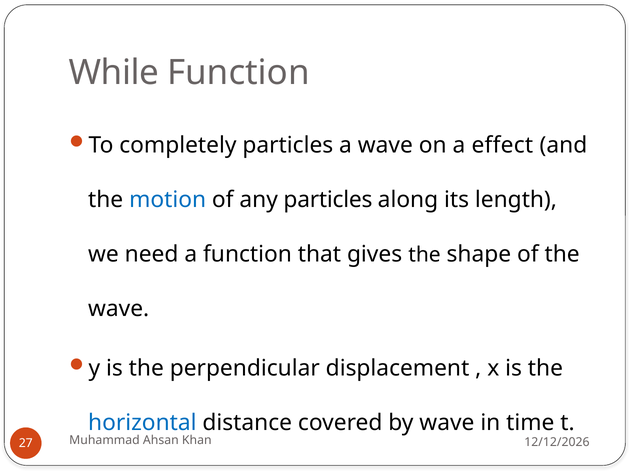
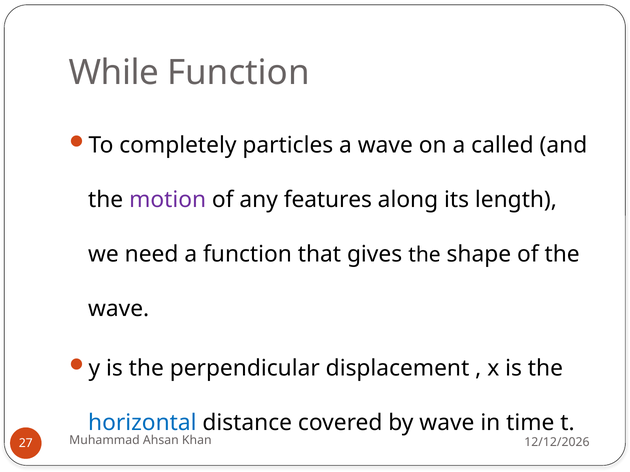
effect: effect -> called
motion colour: blue -> purple
any particles: particles -> features
